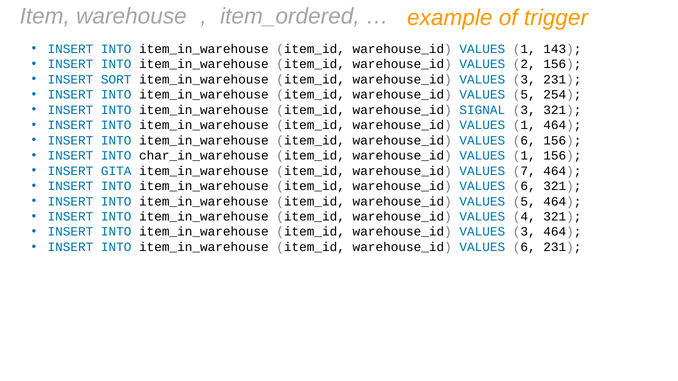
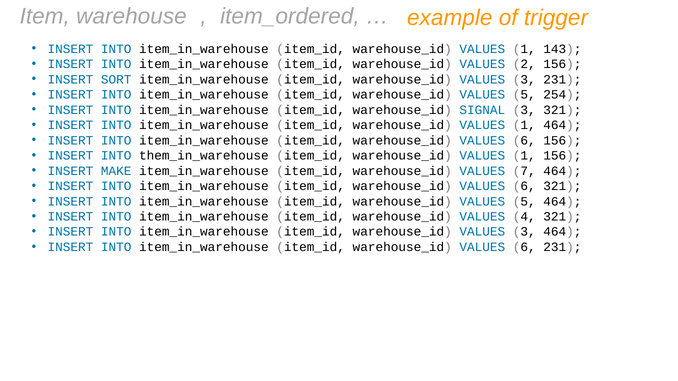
char_in_warehouse: char_in_warehouse -> them_in_warehouse
GITA: GITA -> MAKE
